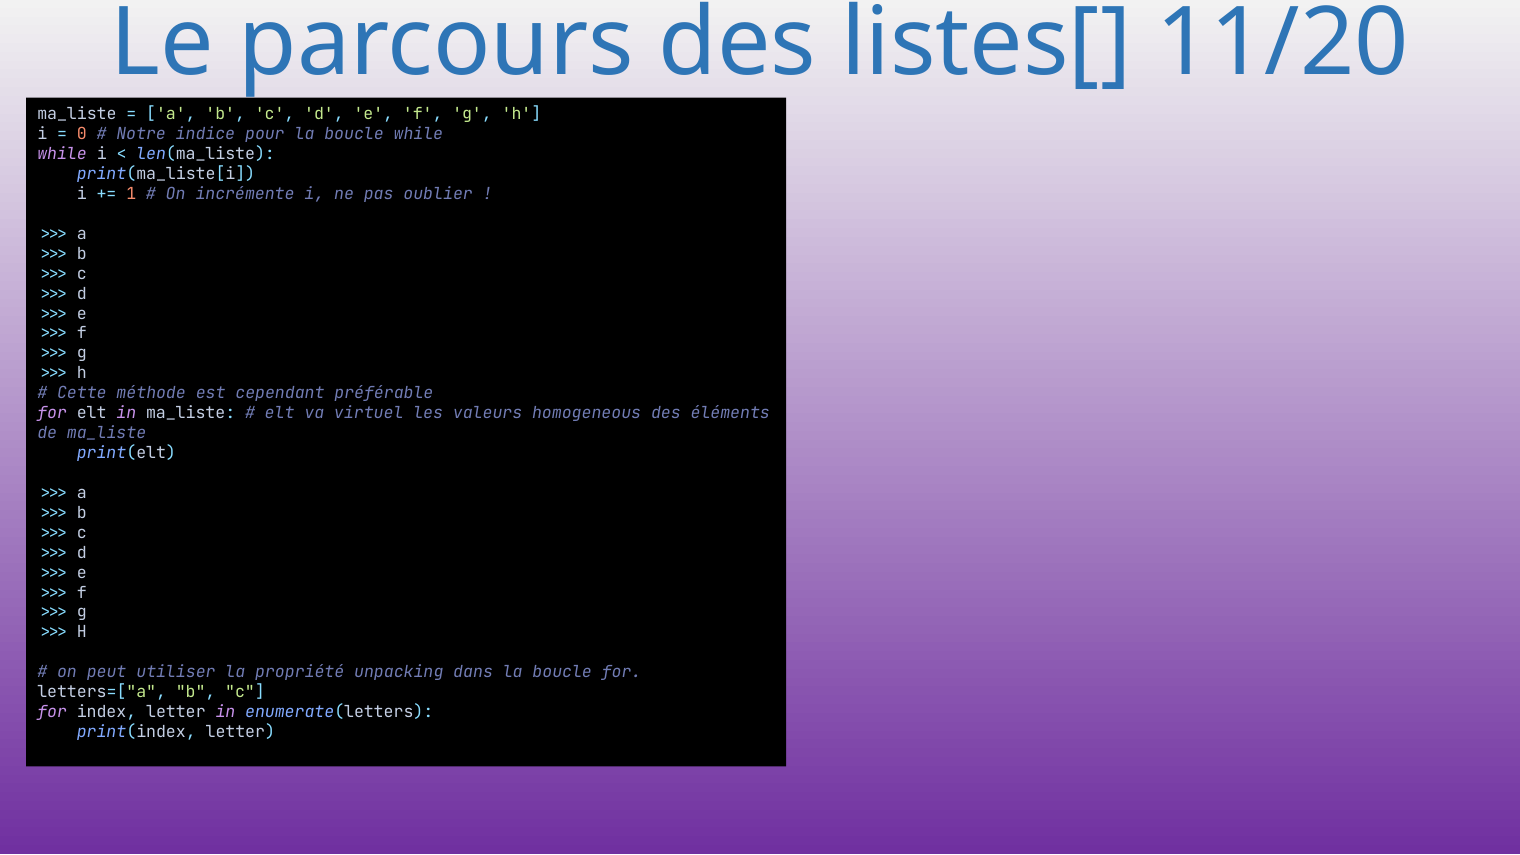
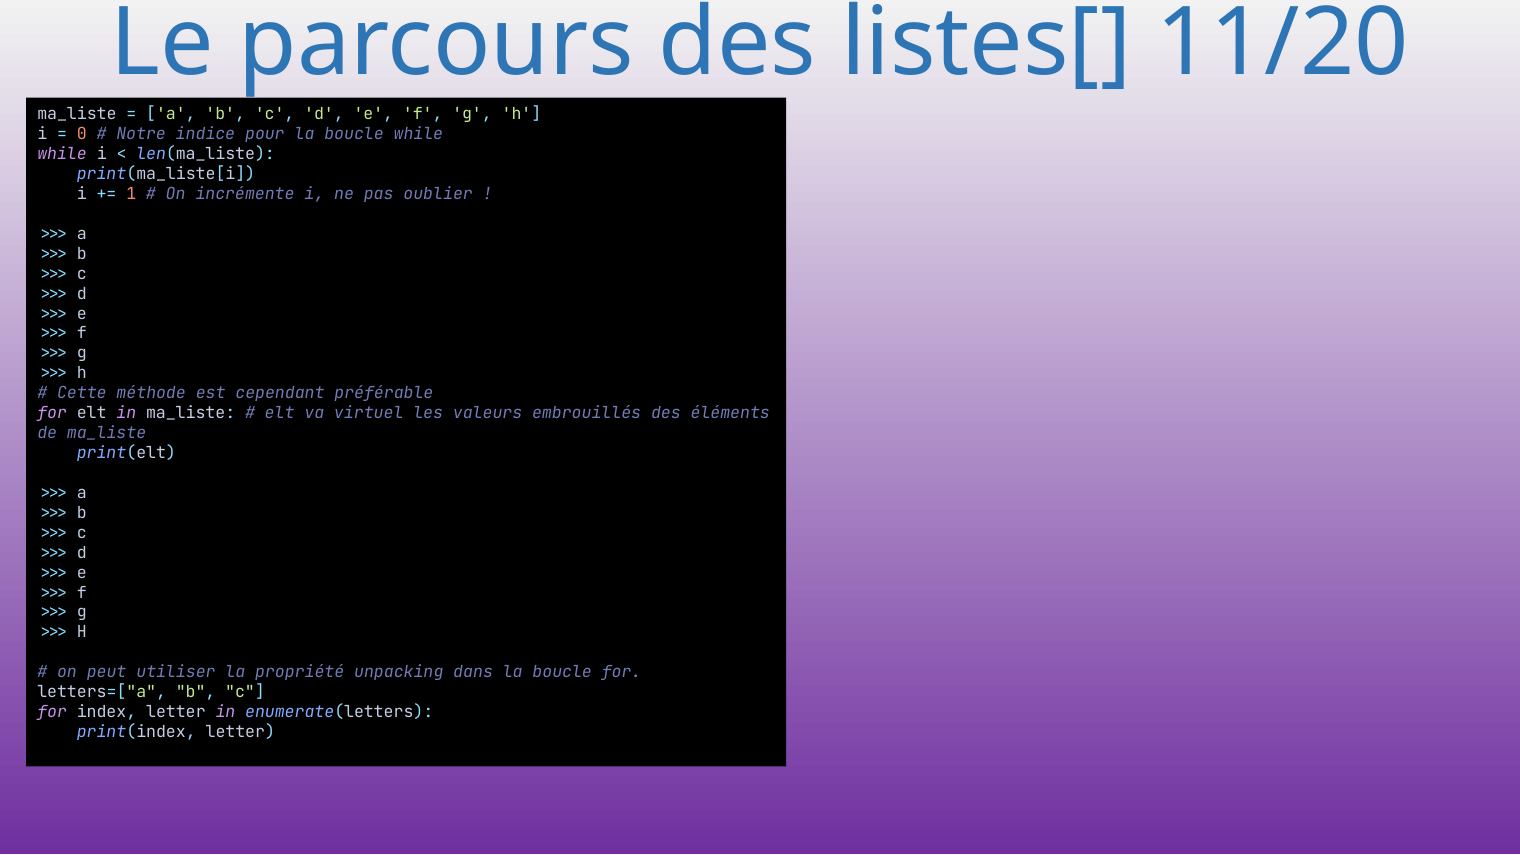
homogeneous: homogeneous -> embrouillés
